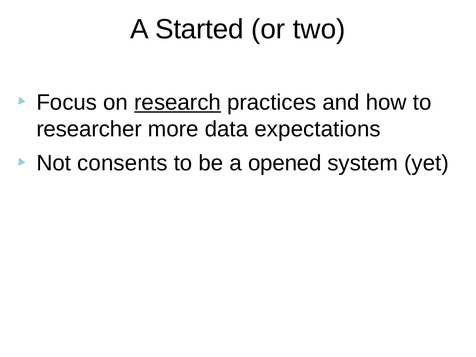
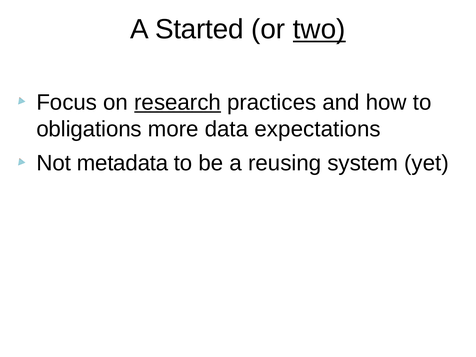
two underline: none -> present
researcher: researcher -> obligations
consents: consents -> metadata
opened: opened -> reusing
